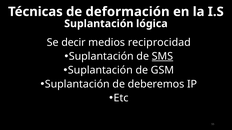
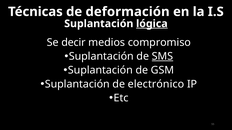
lógica underline: none -> present
reciprocidad: reciprocidad -> compromiso
deberemos: deberemos -> electrónico
